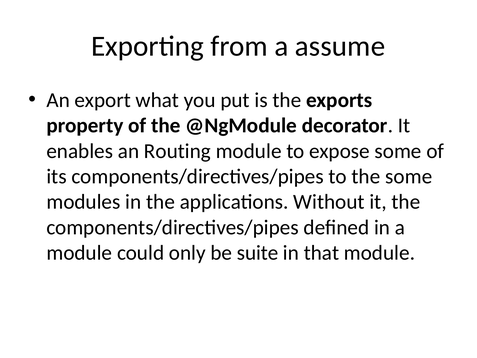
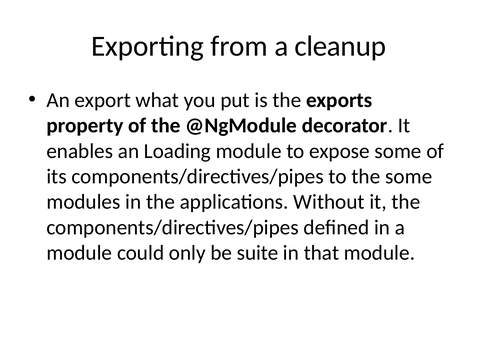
assume: assume -> cleanup
Routing: Routing -> Loading
